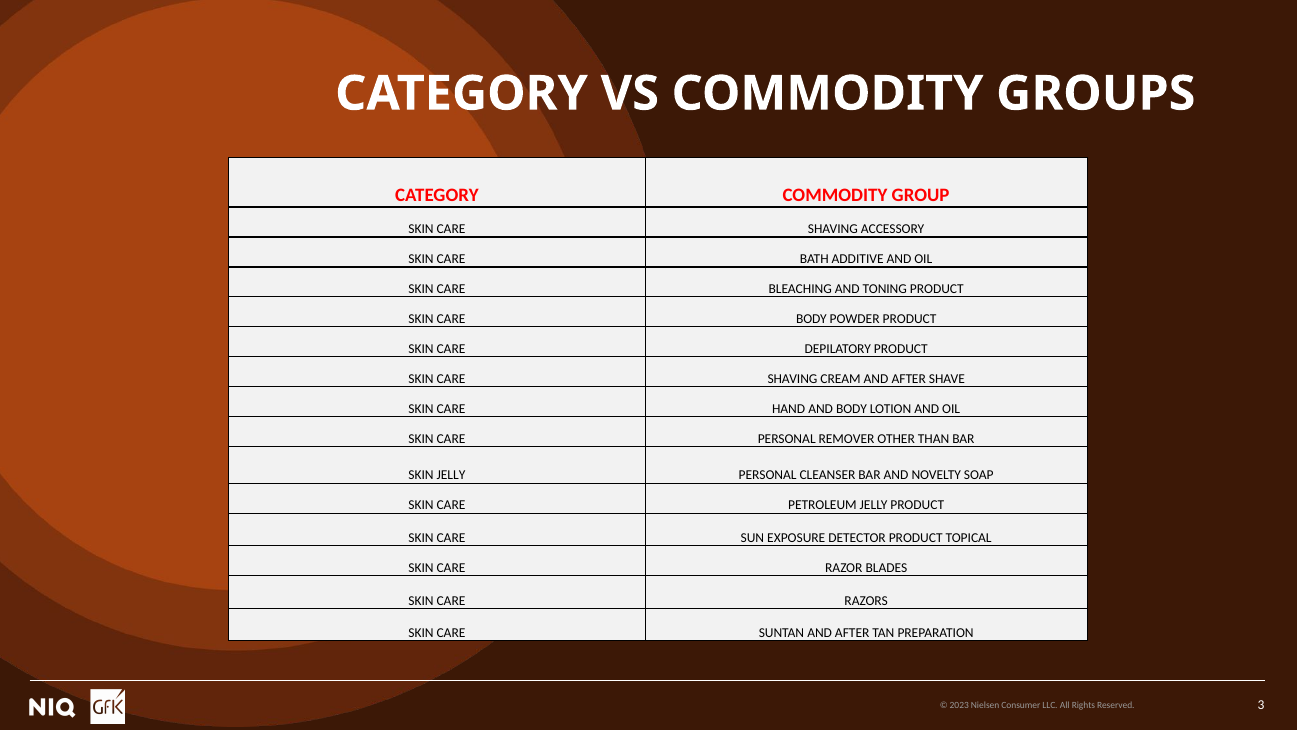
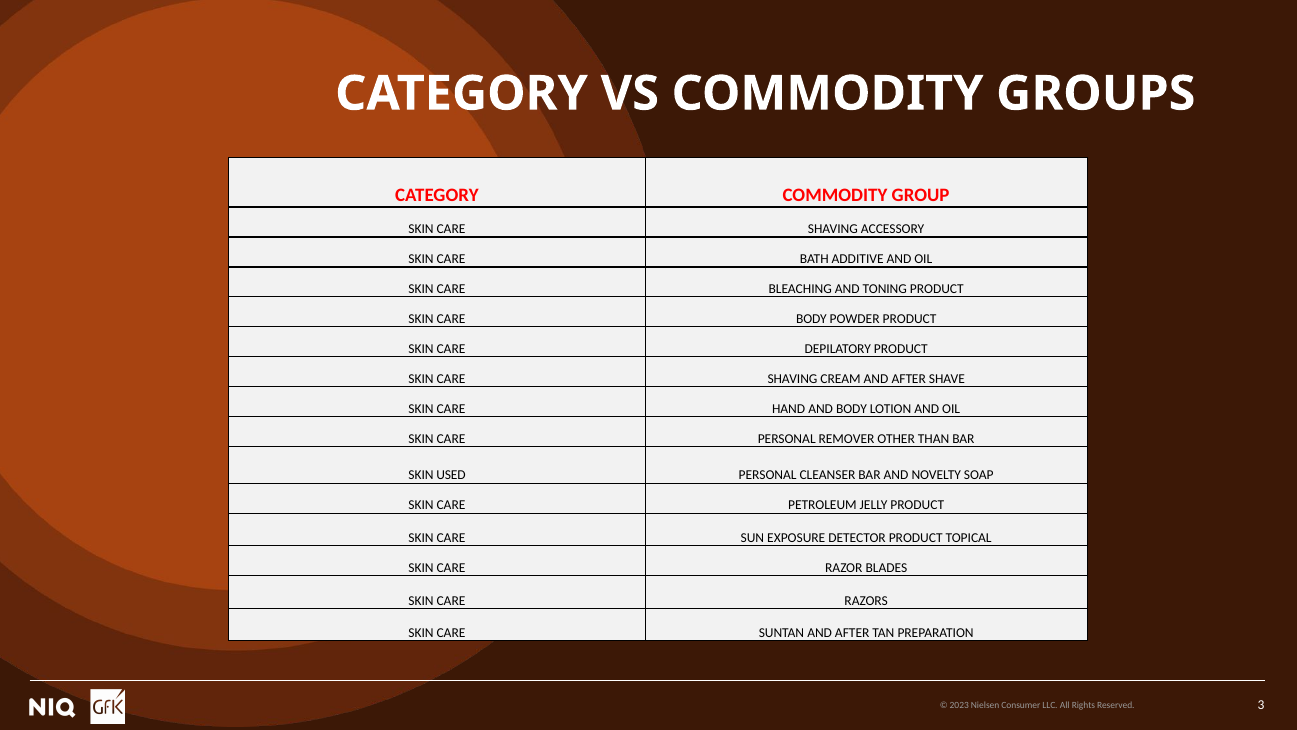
SKIN JELLY: JELLY -> USED
